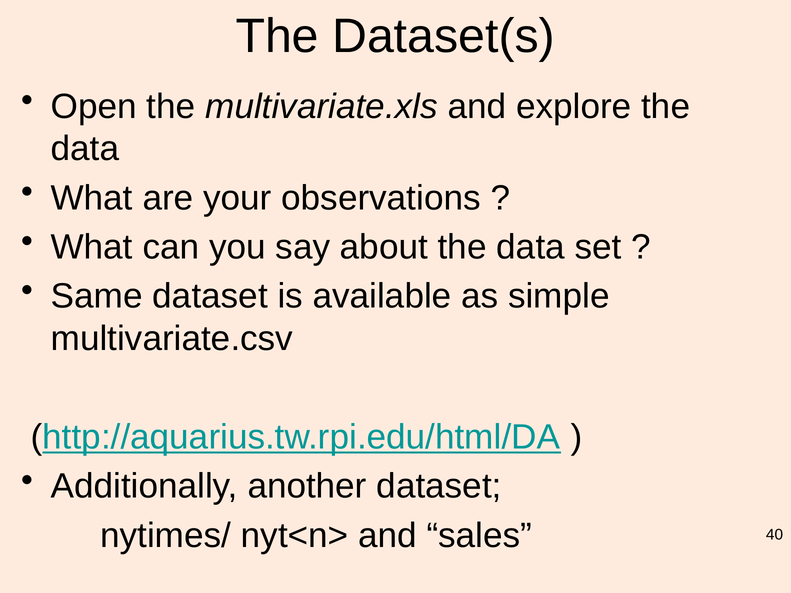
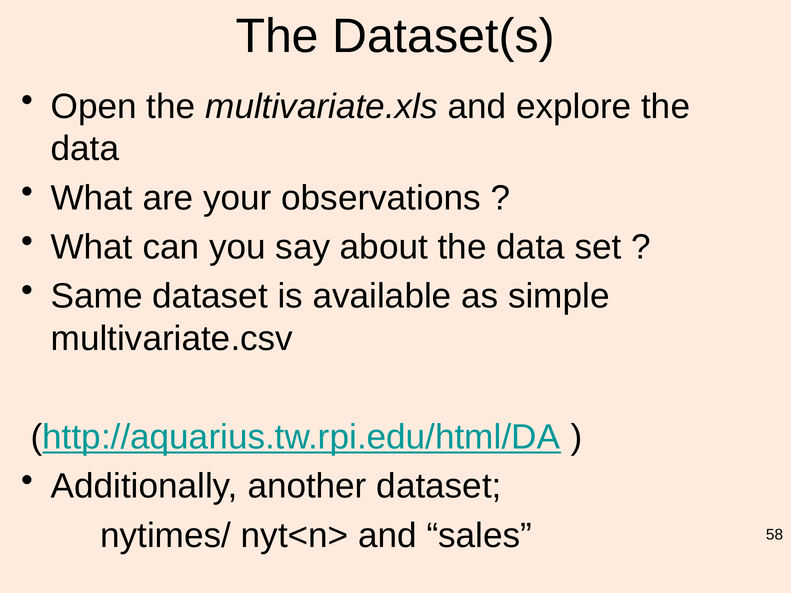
40: 40 -> 58
